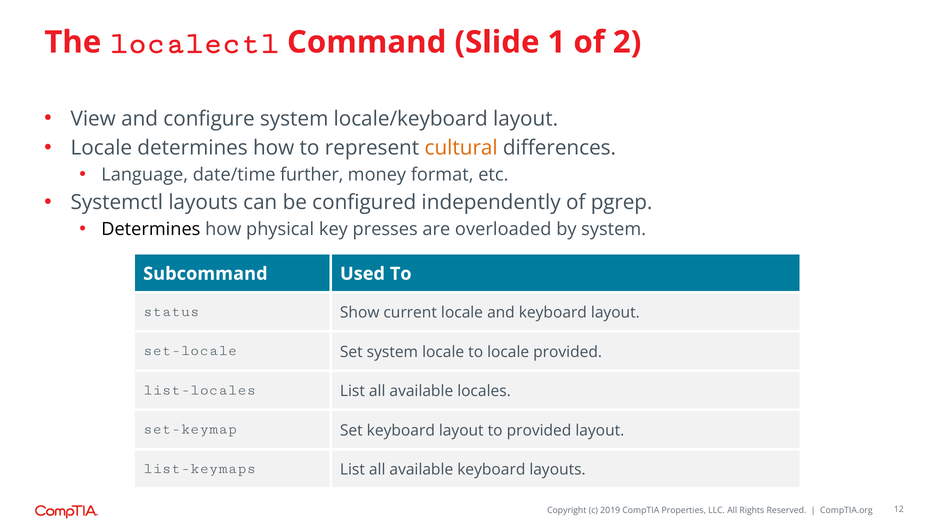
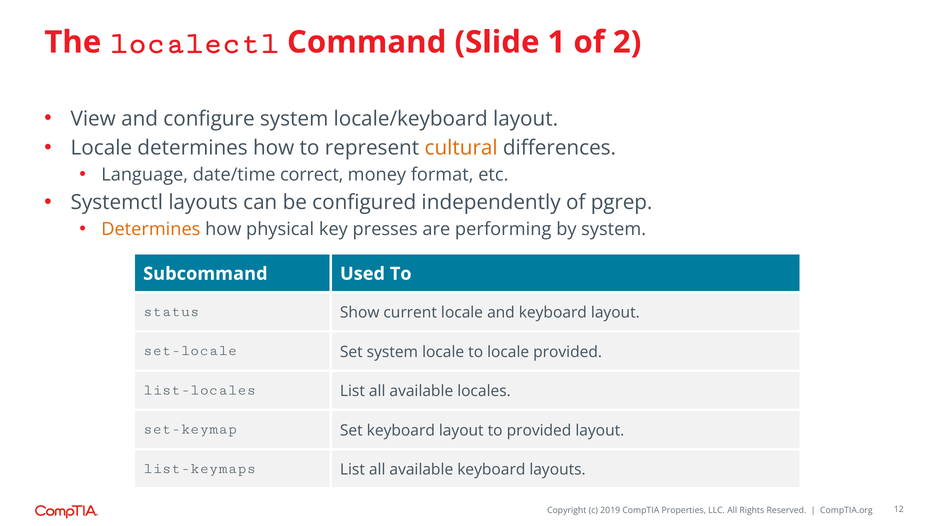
further: further -> correct
Determines at (151, 229) colour: black -> orange
overloaded: overloaded -> performing
